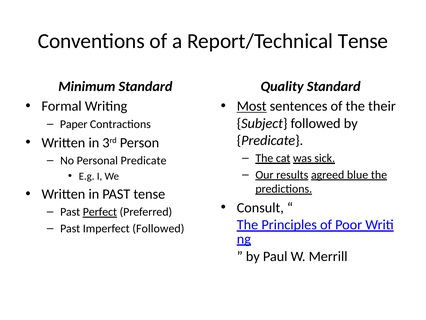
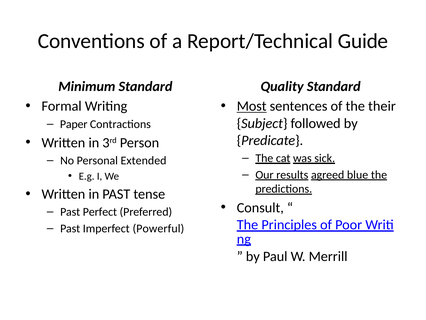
Report/Technical Tense: Tense -> Guide
Personal Predicate: Predicate -> Extended
Perfect underline: present -> none
Imperfect Followed: Followed -> Powerful
